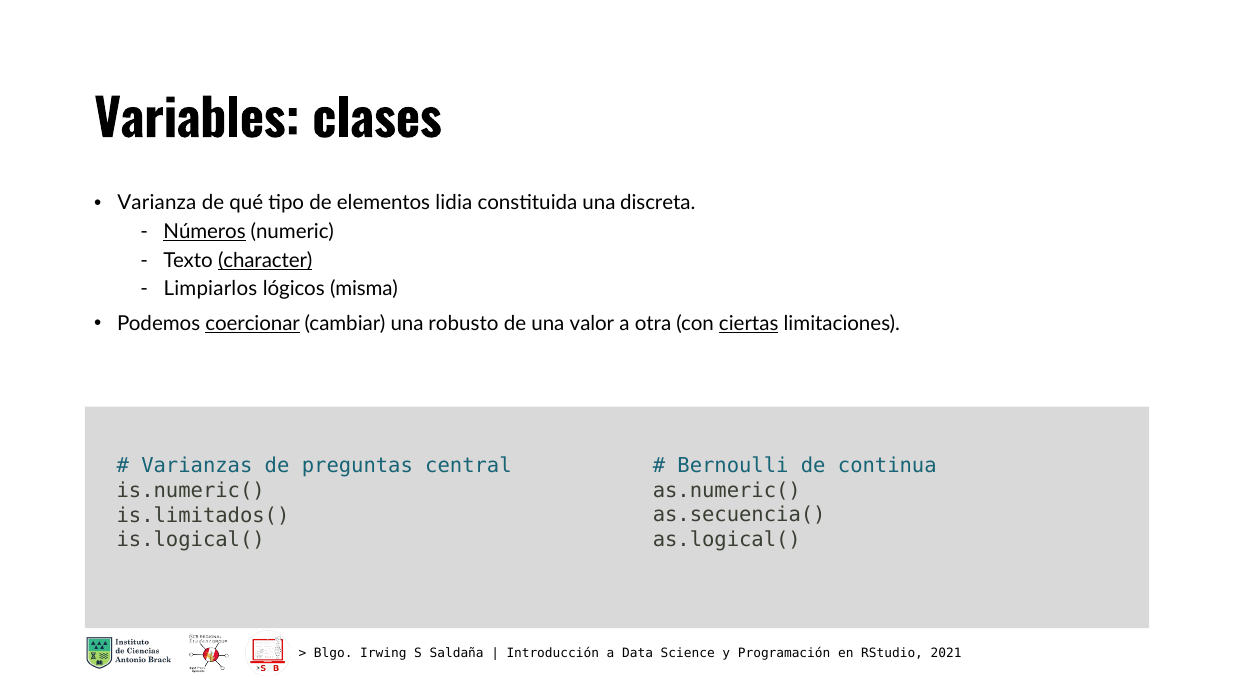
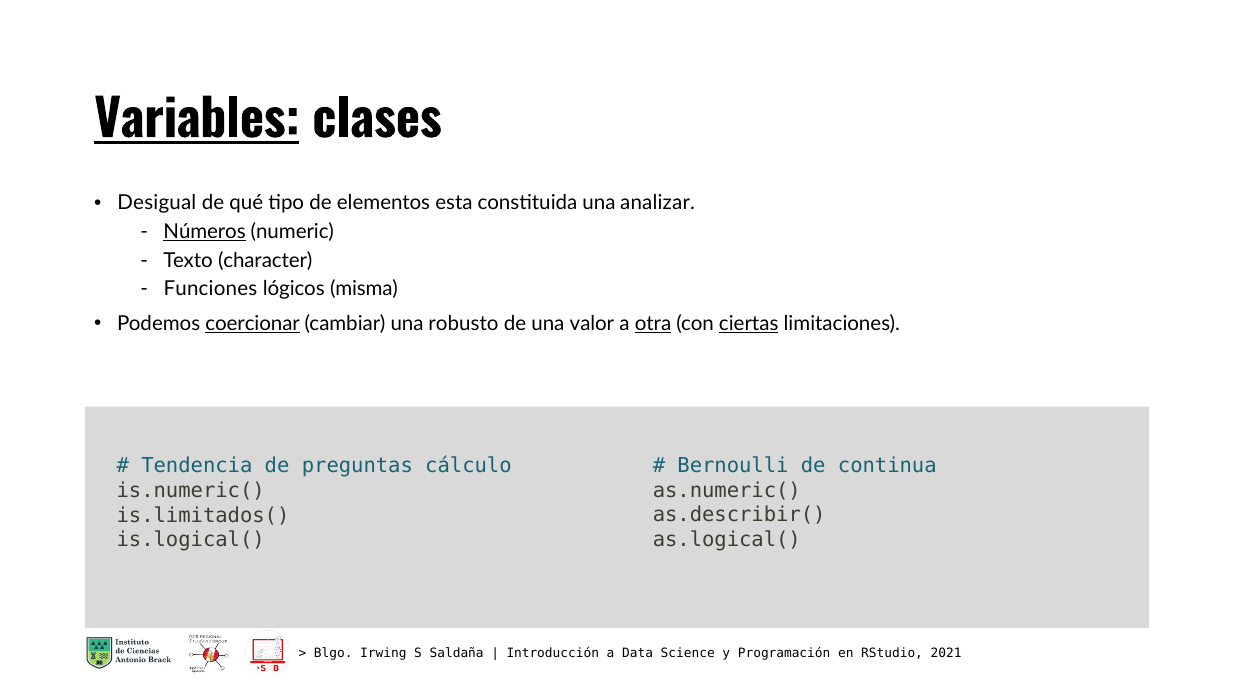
Variables underline: none -> present
Varianza: Varianza -> Desigual
lidia: lidia -> esta
discreta: discreta -> analizar
character underline: present -> none
Limpiarlos: Limpiarlos -> Funciones
otra underline: none -> present
Varianzas: Varianzas -> Tendencia
central: central -> cálculo
as.secuencia(: as.secuencia( -> as.describir(
